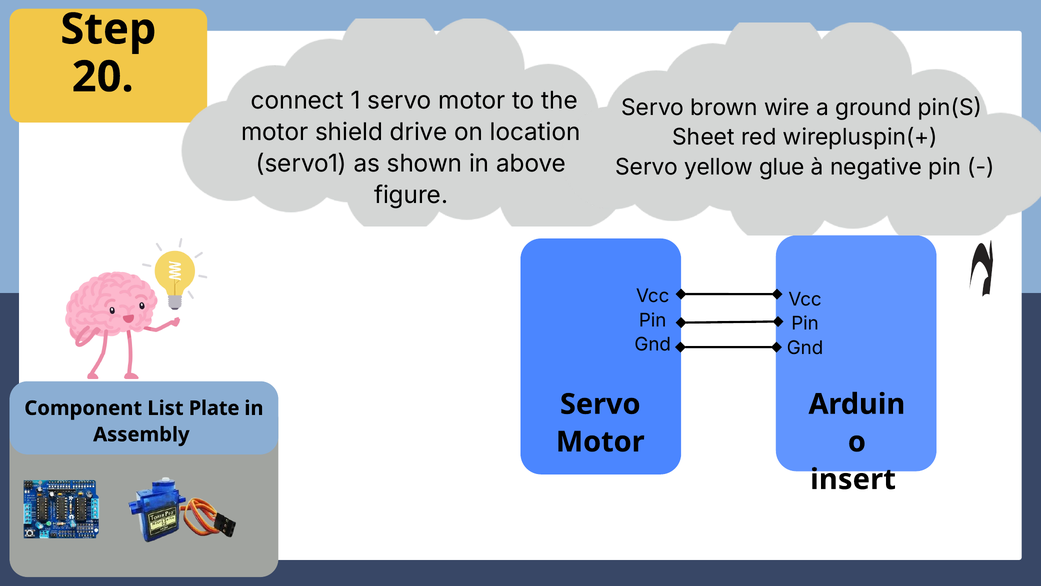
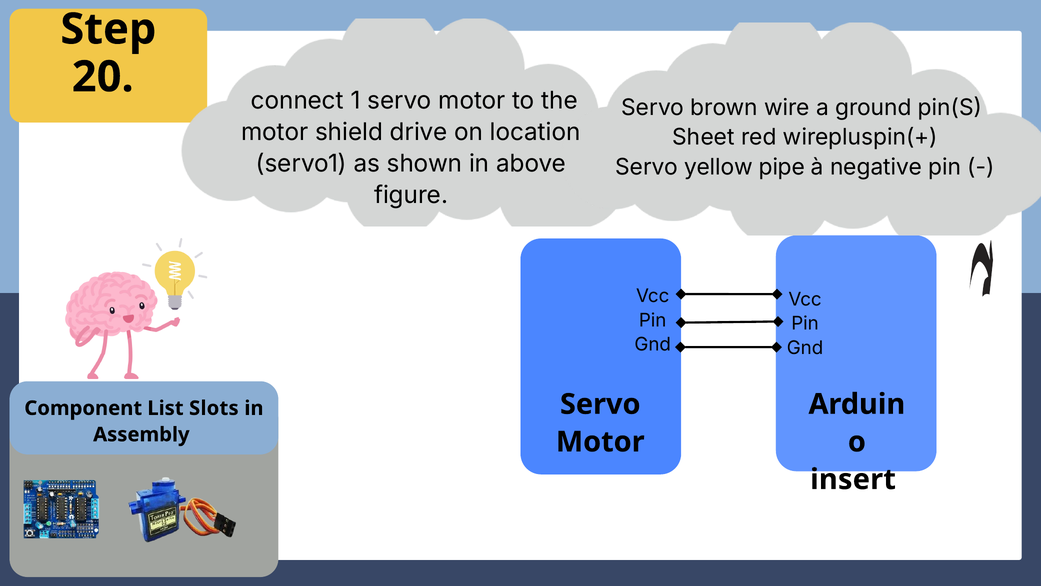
glue: glue -> pipe
Plate: Plate -> Slots
